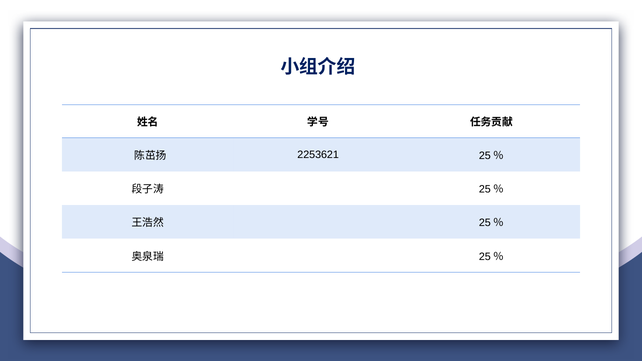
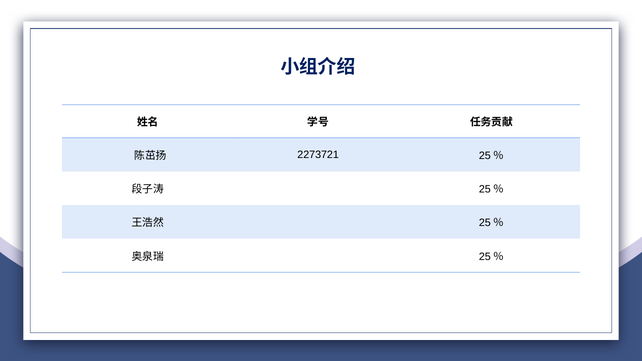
2253621: 2253621 -> 2273721
